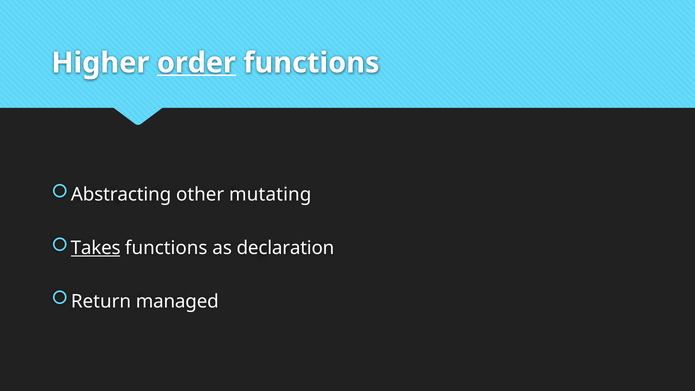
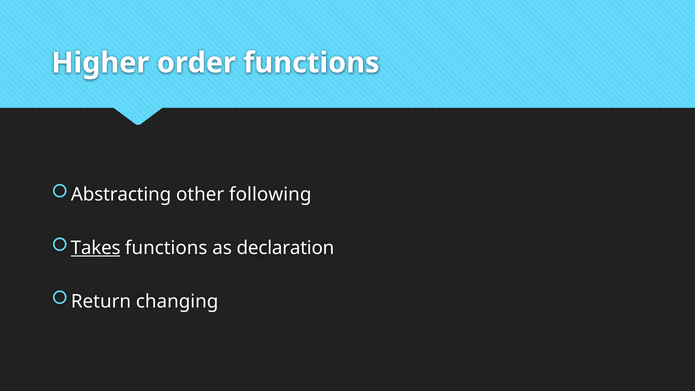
order underline: present -> none
mutating: mutating -> following
managed: managed -> changing
